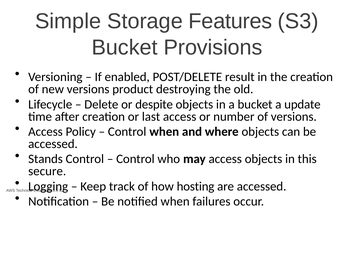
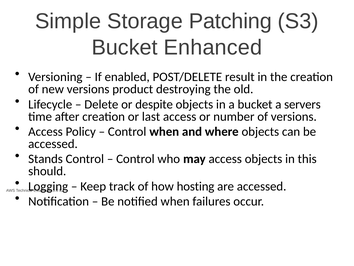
Features: Features -> Patching
Provisions: Provisions -> Enhanced
update: update -> servers
secure: secure -> should
